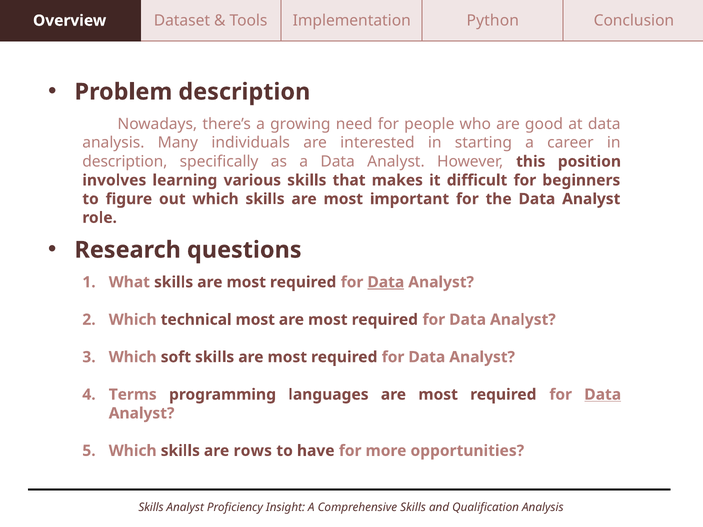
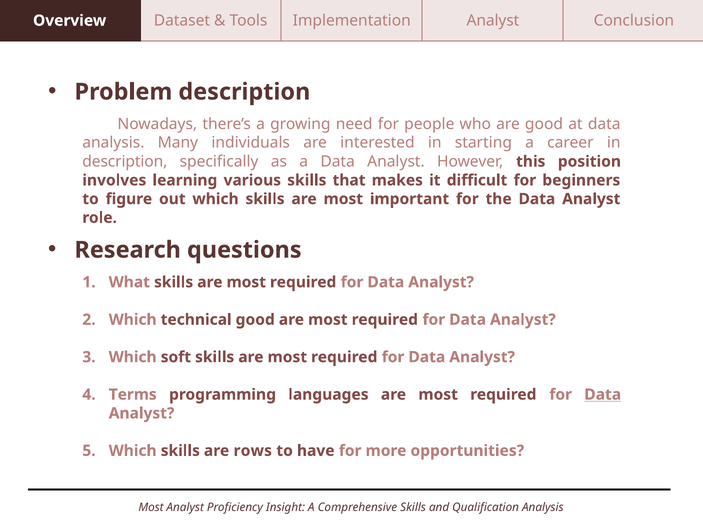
Implementation Python: Python -> Analyst
Data at (386, 282) underline: present -> none
technical most: most -> good
Skills at (151, 508): Skills -> Most
